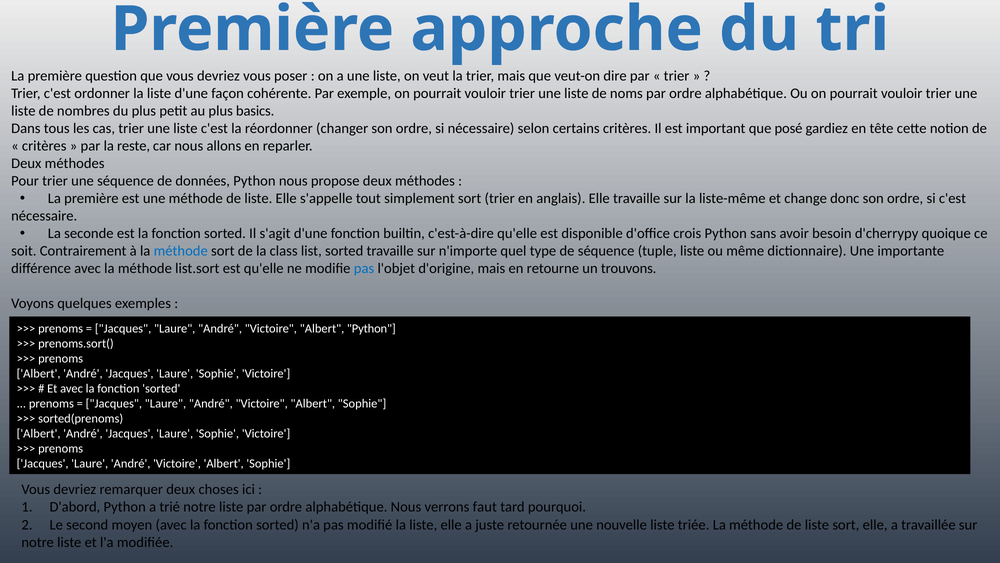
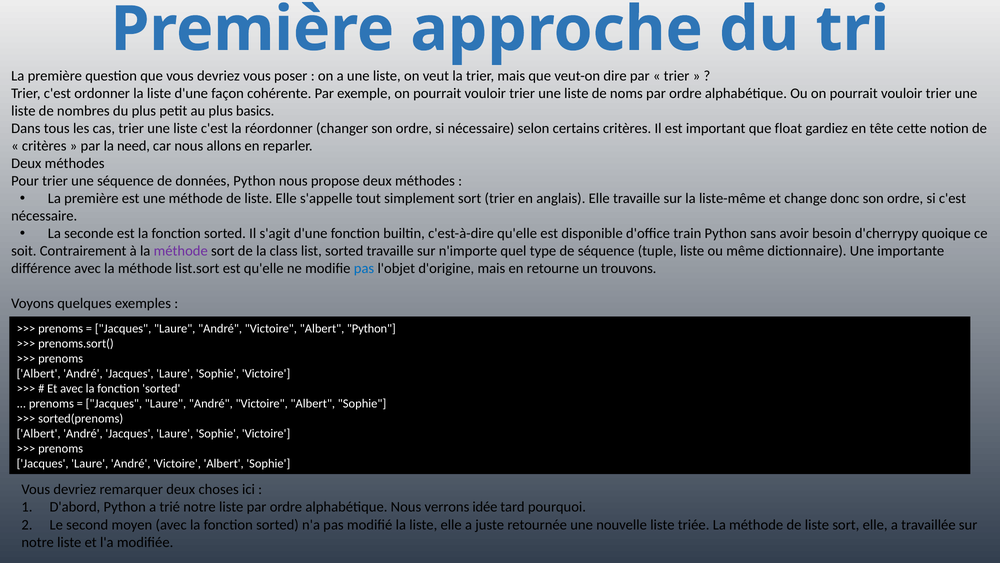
posé: posé -> float
reste: reste -> need
crois: crois -> train
méthode at (181, 251) colour: blue -> purple
faut: faut -> idée
